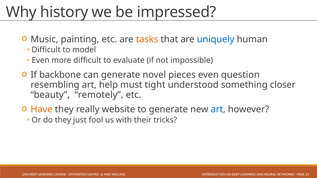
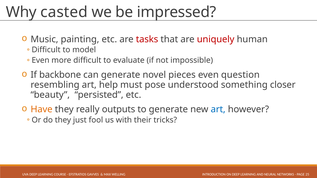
history: history -> casted
tasks colour: orange -> red
uniquely colour: blue -> red
tight: tight -> pose
remotely: remotely -> persisted
website: website -> outputs
